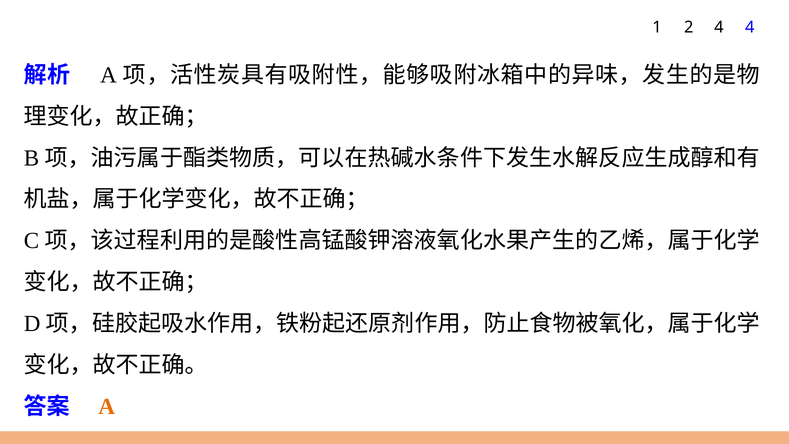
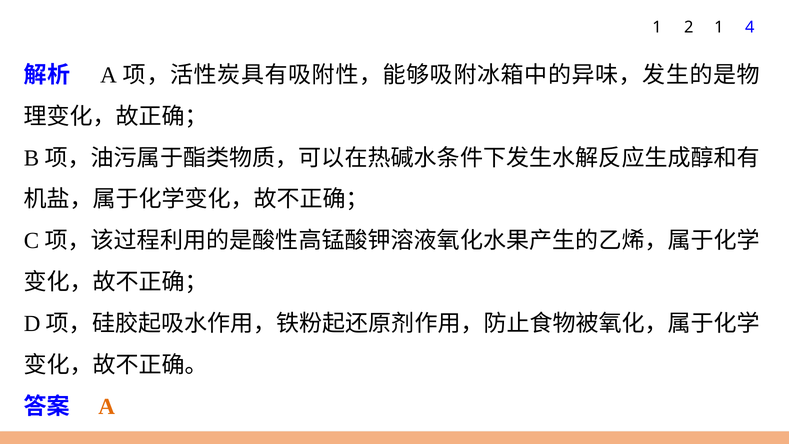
2 4: 4 -> 1
